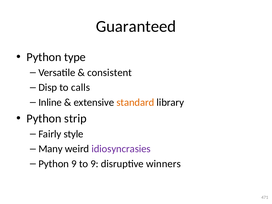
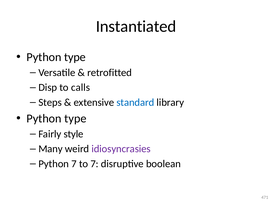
Guaranteed: Guaranteed -> Instantiated
consistent: consistent -> retrofitted
Inline: Inline -> Steps
standard colour: orange -> blue
strip at (75, 118): strip -> type
Python 9: 9 -> 7
to 9: 9 -> 7
winners: winners -> boolean
